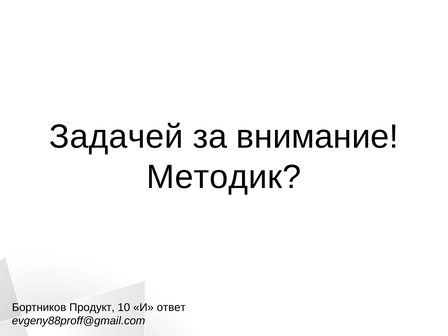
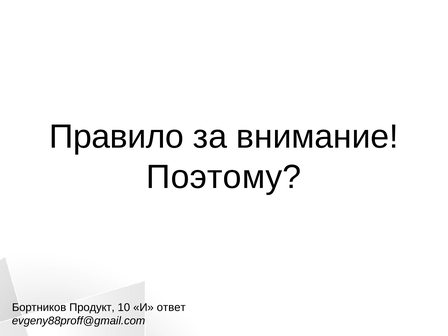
Задачей: Задачей -> Правило
Методик: Методик -> Поэтому
